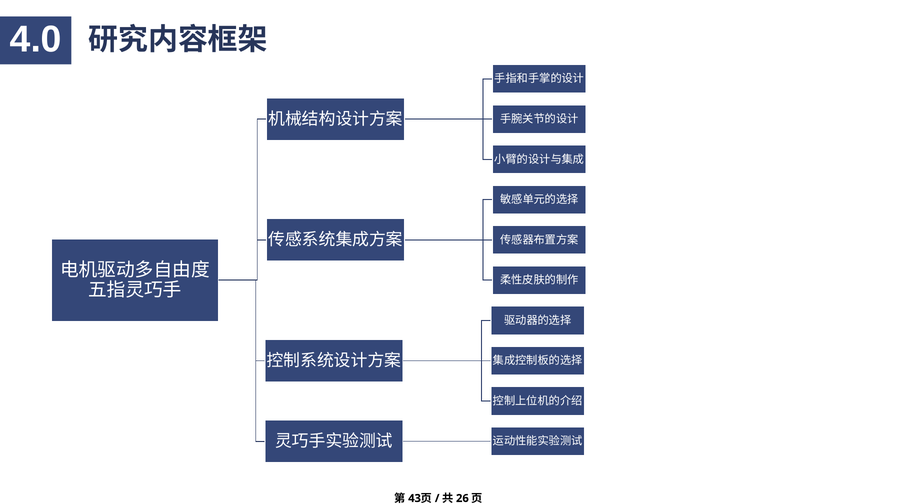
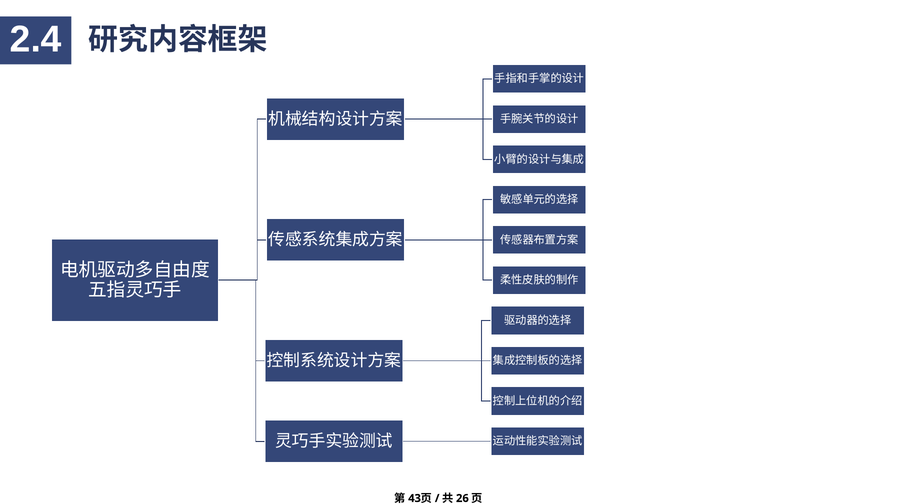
4.0: 4.0 -> 2.4
